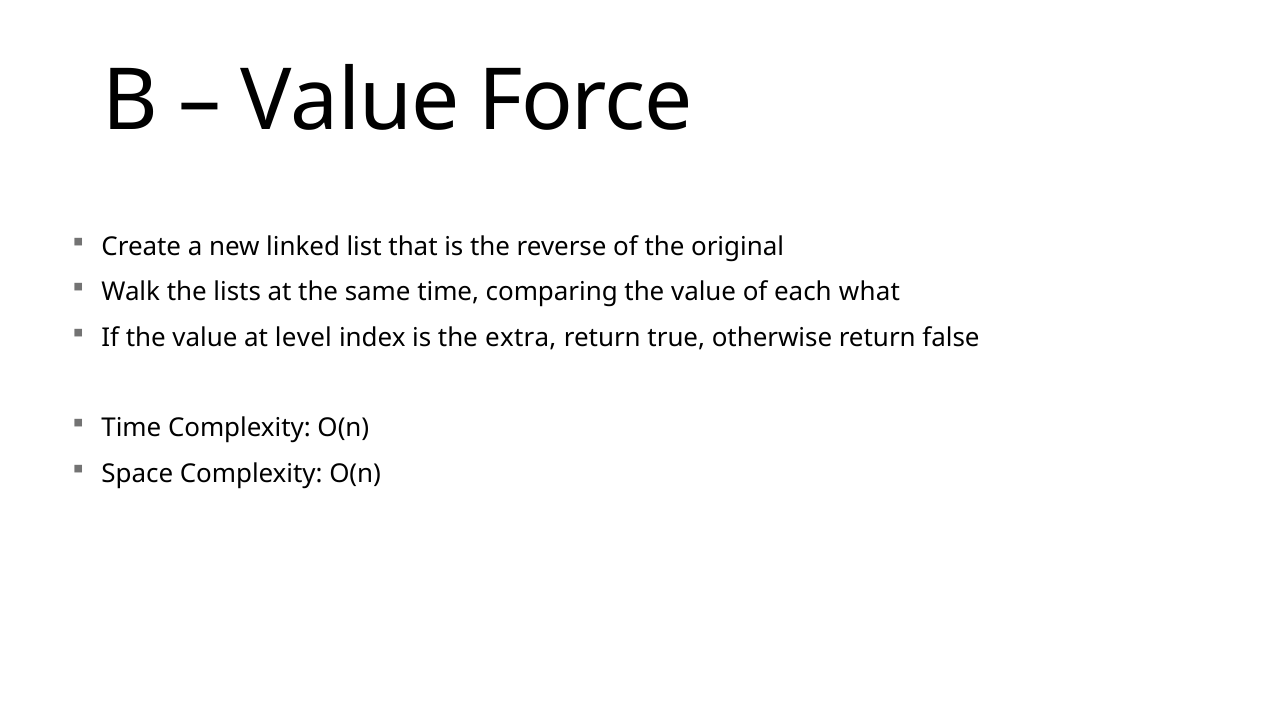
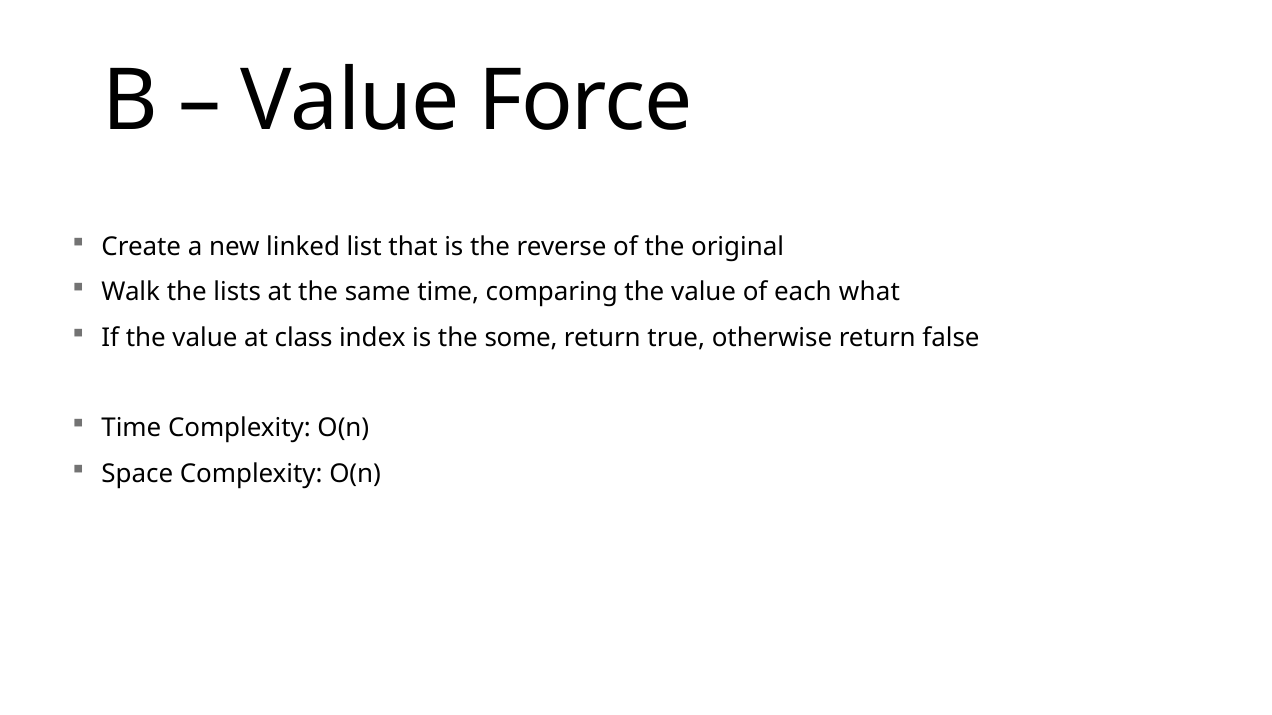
level: level -> class
extra: extra -> some
